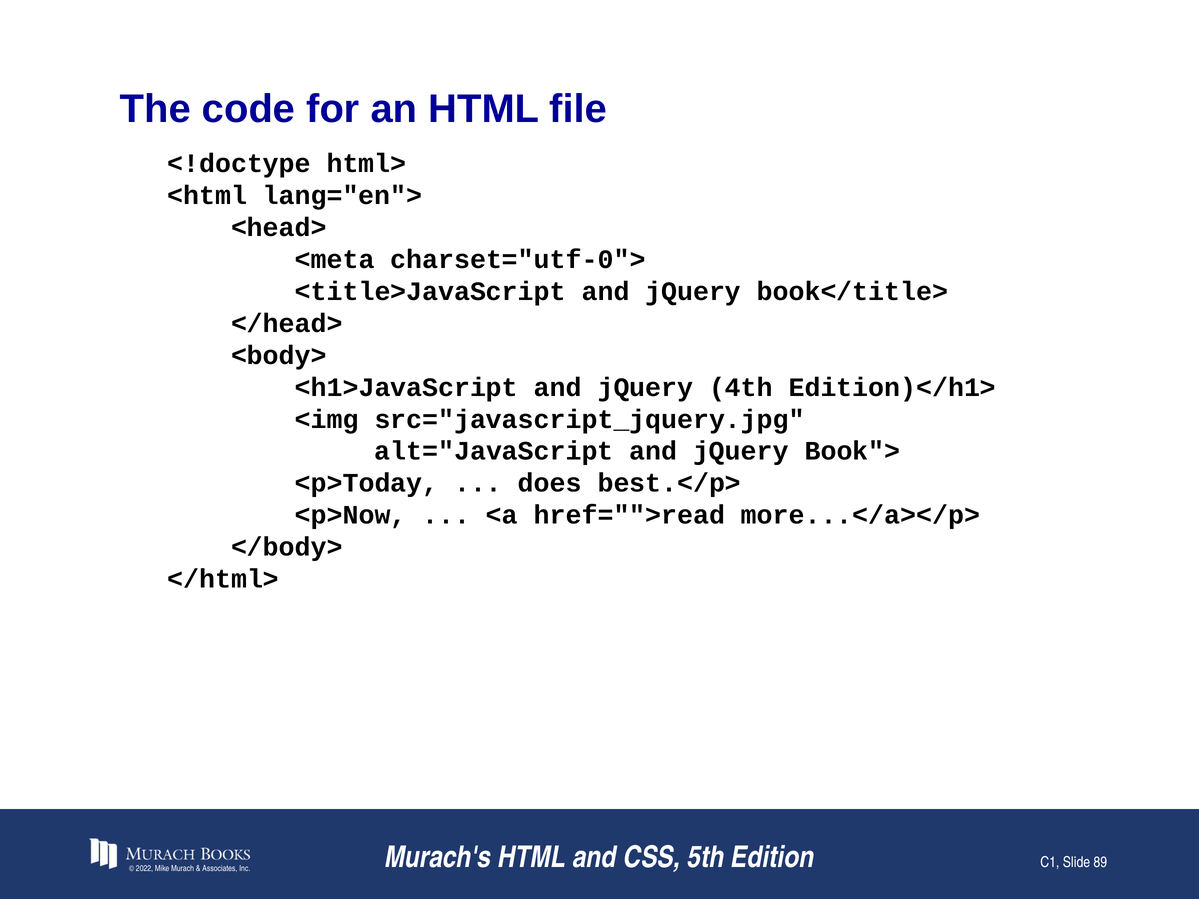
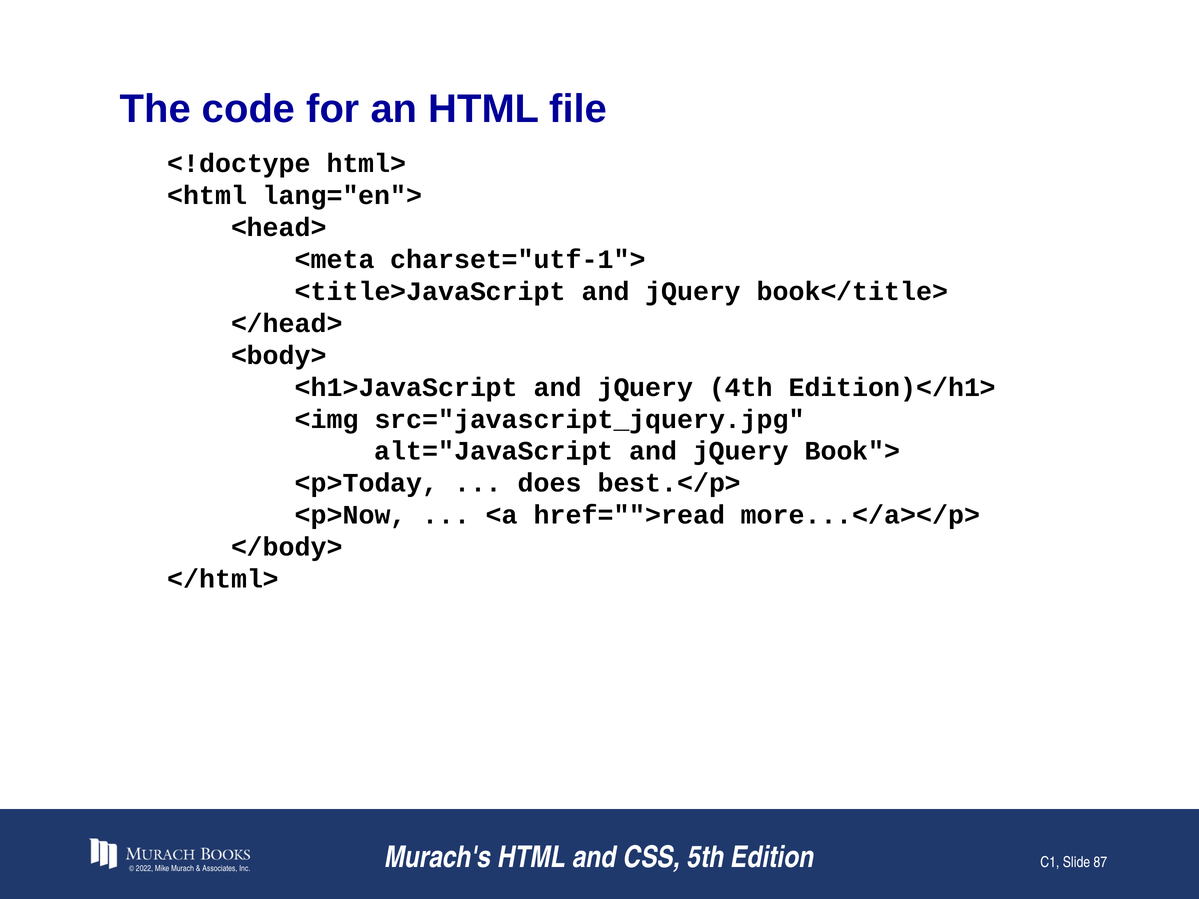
charset="utf-0">: charset="utf-0"> -> charset="utf-1">
89: 89 -> 87
